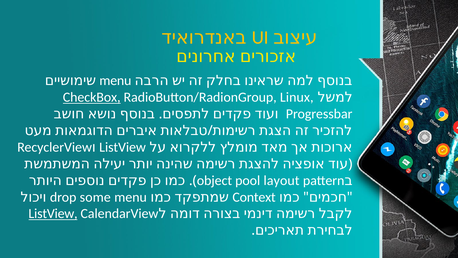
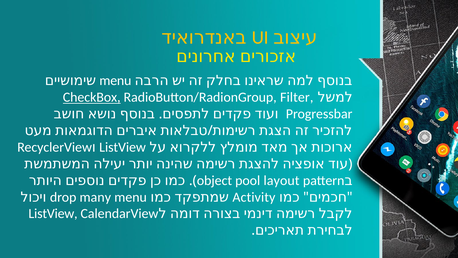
Linux: Linux -> Filter
some: some -> many
Context: Context -> Activity
ListView at (53, 213) underline: present -> none
